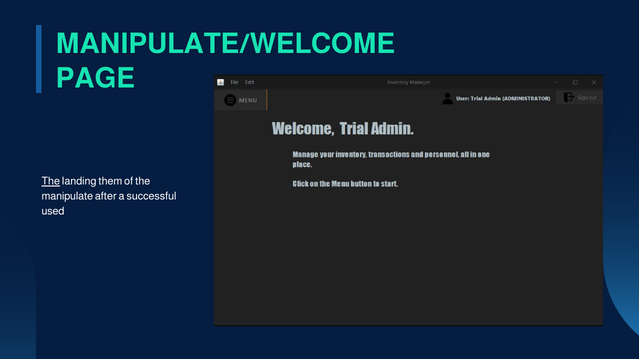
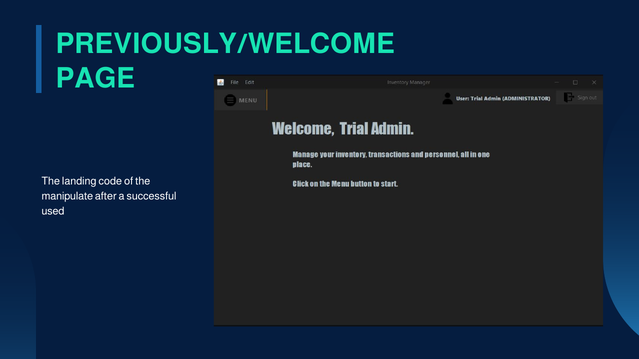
MANIPULATE/WELCOME: MANIPULATE/WELCOME -> PREVIOUSLY/WELCOME
The at (51, 182) underline: present -> none
them: them -> code
